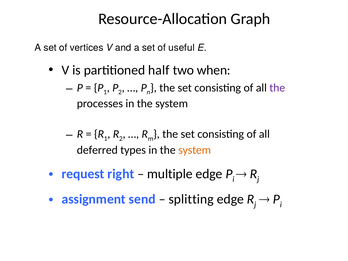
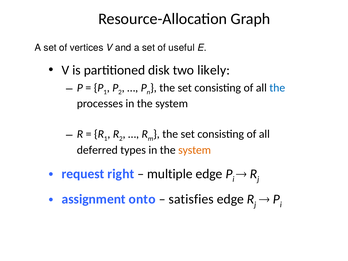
half: half -> disk
when: when -> likely
the at (277, 88) colour: purple -> blue
send: send -> onto
splitting: splitting -> satisfies
